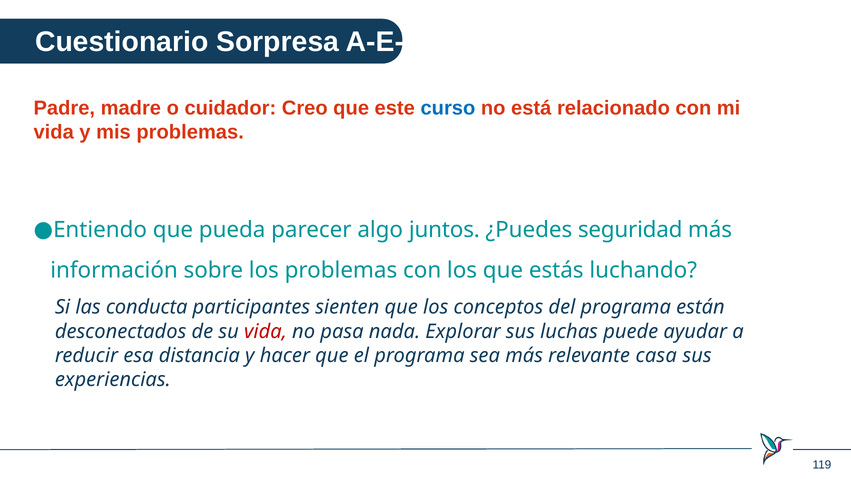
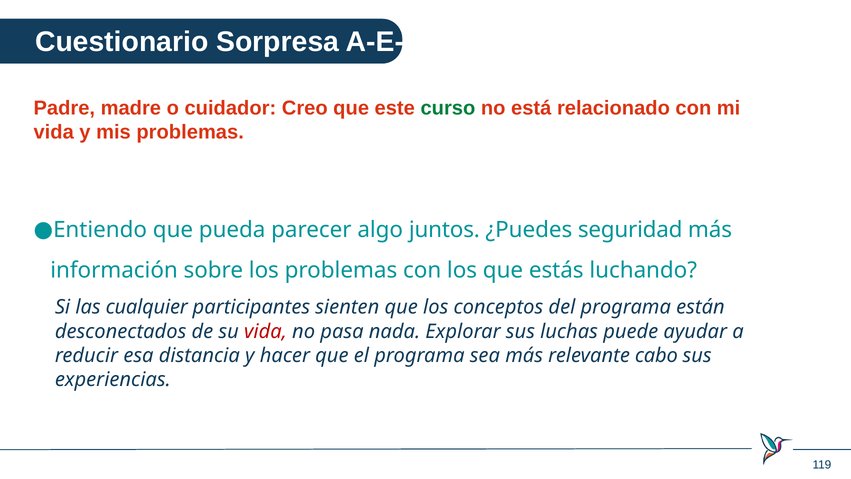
curso colour: blue -> green
conducta: conducta -> cualquier
casa: casa -> cabo
